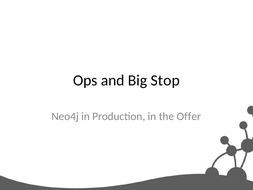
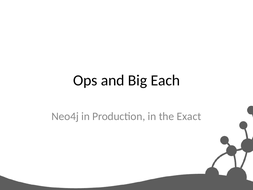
Stop: Stop -> Each
Offer: Offer -> Exact
